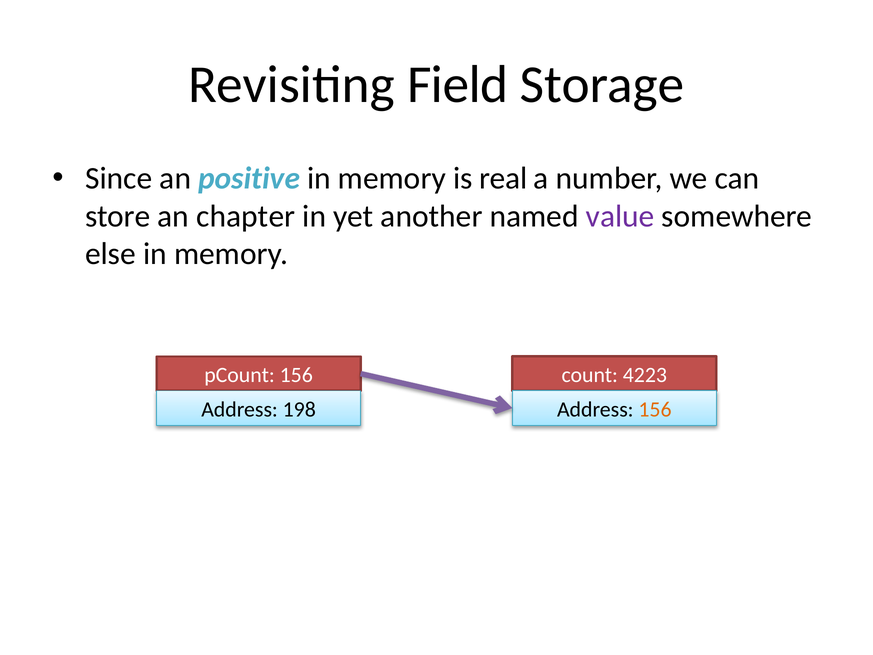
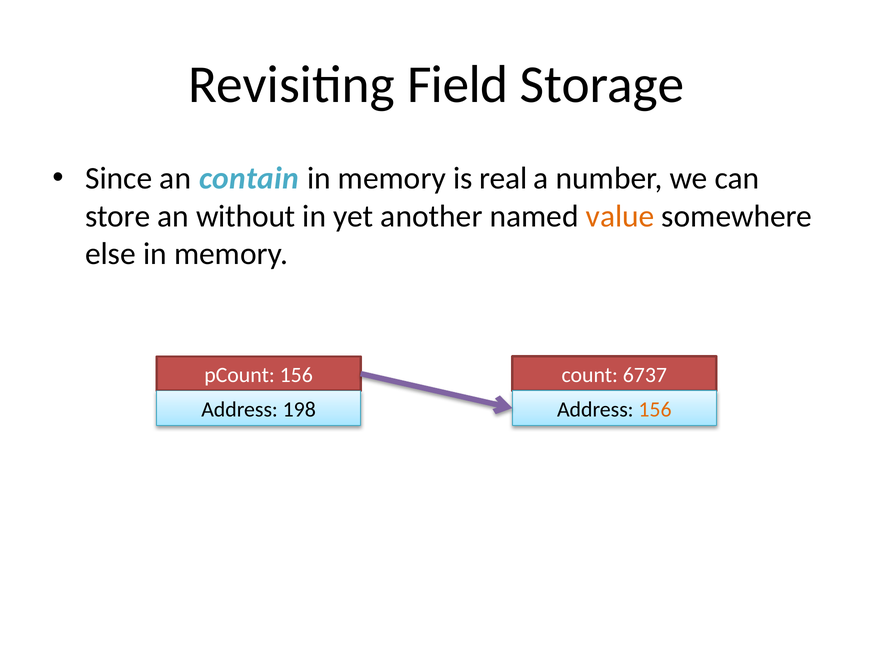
positive: positive -> contain
chapter: chapter -> without
value colour: purple -> orange
4223: 4223 -> 6737
